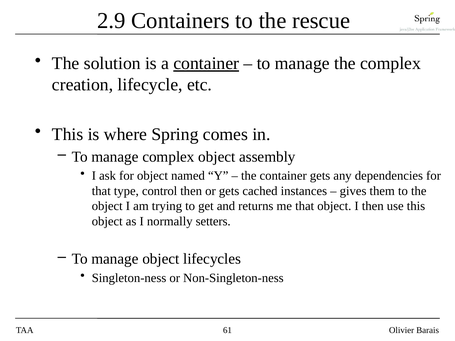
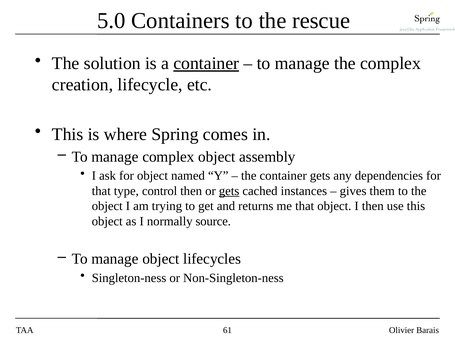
2.9: 2.9 -> 5.0
gets at (229, 191) underline: none -> present
setters: setters -> source
